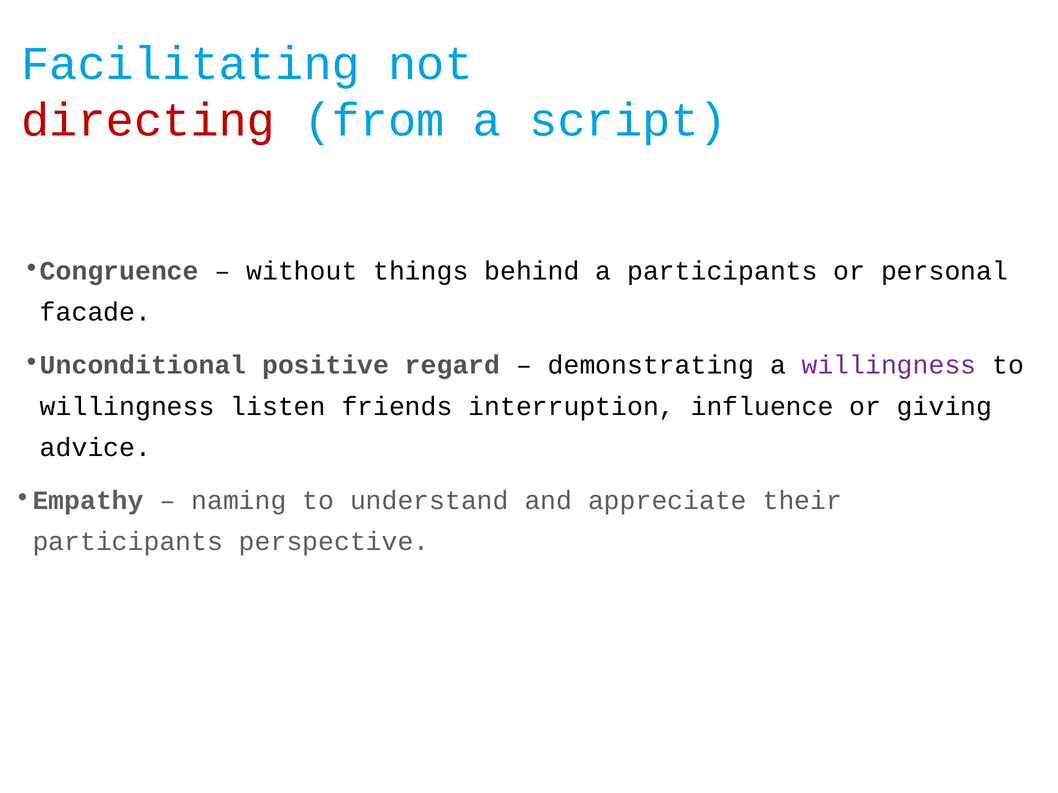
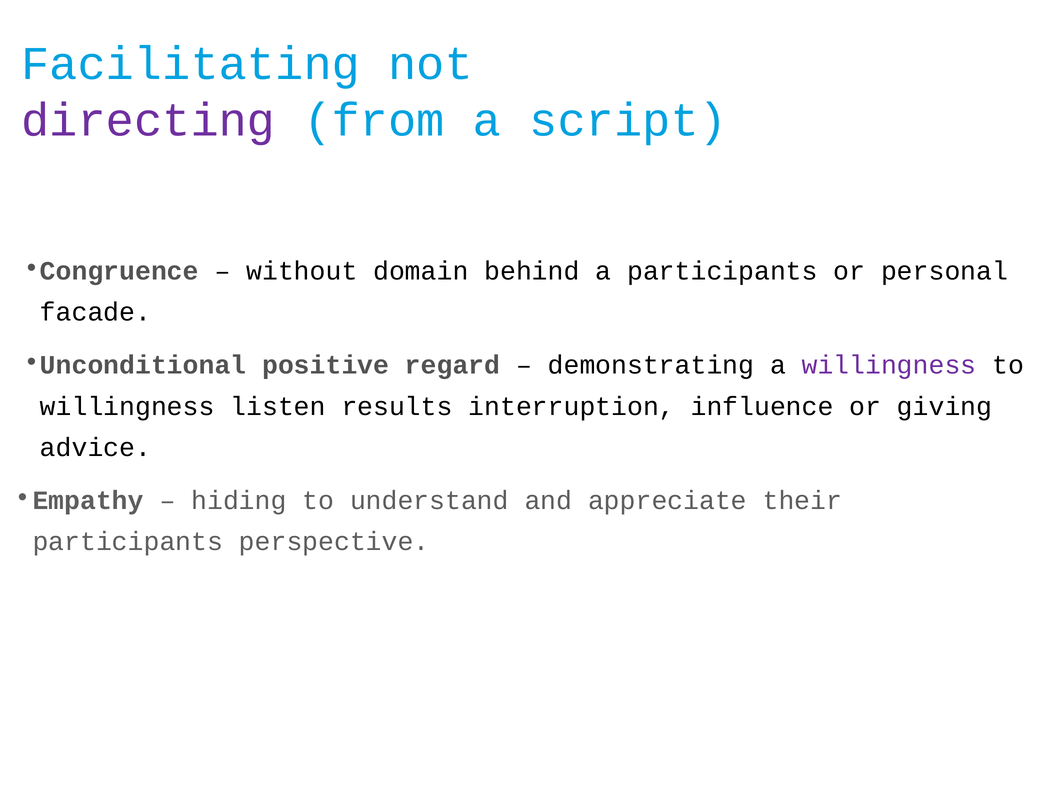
directing colour: red -> purple
things: things -> domain
friends: friends -> results
naming: naming -> hiding
